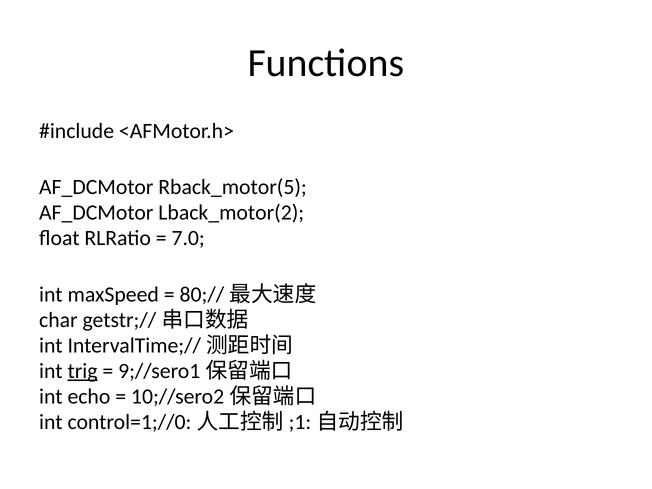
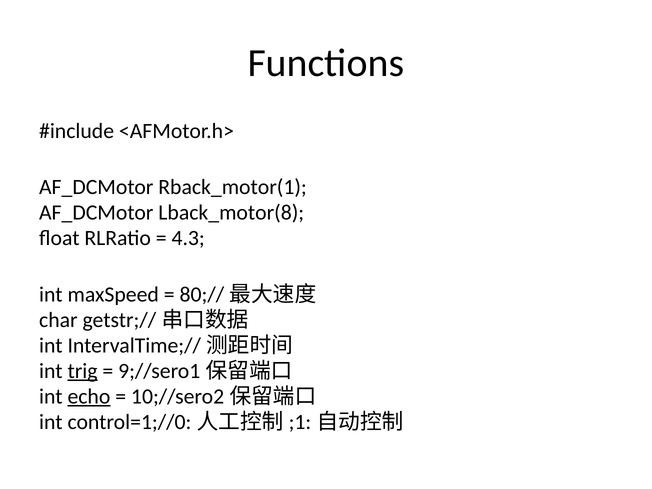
Rback_motor(5: Rback_motor(5 -> Rback_motor(1
Lback_motor(2: Lback_motor(2 -> Lback_motor(8
7.0: 7.0 -> 4.3
echo underline: none -> present
